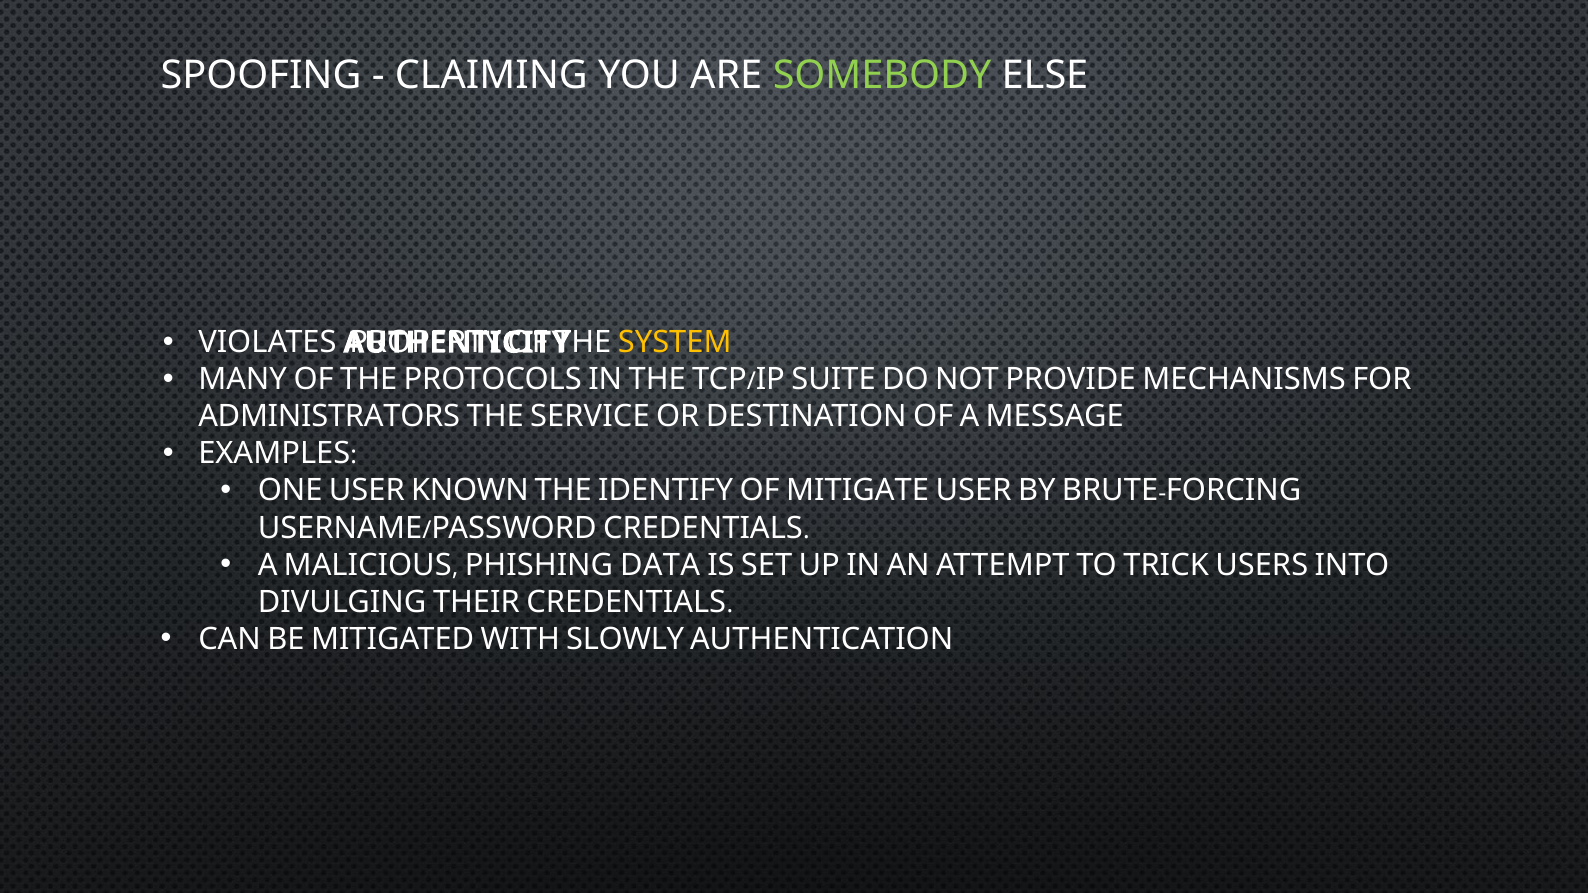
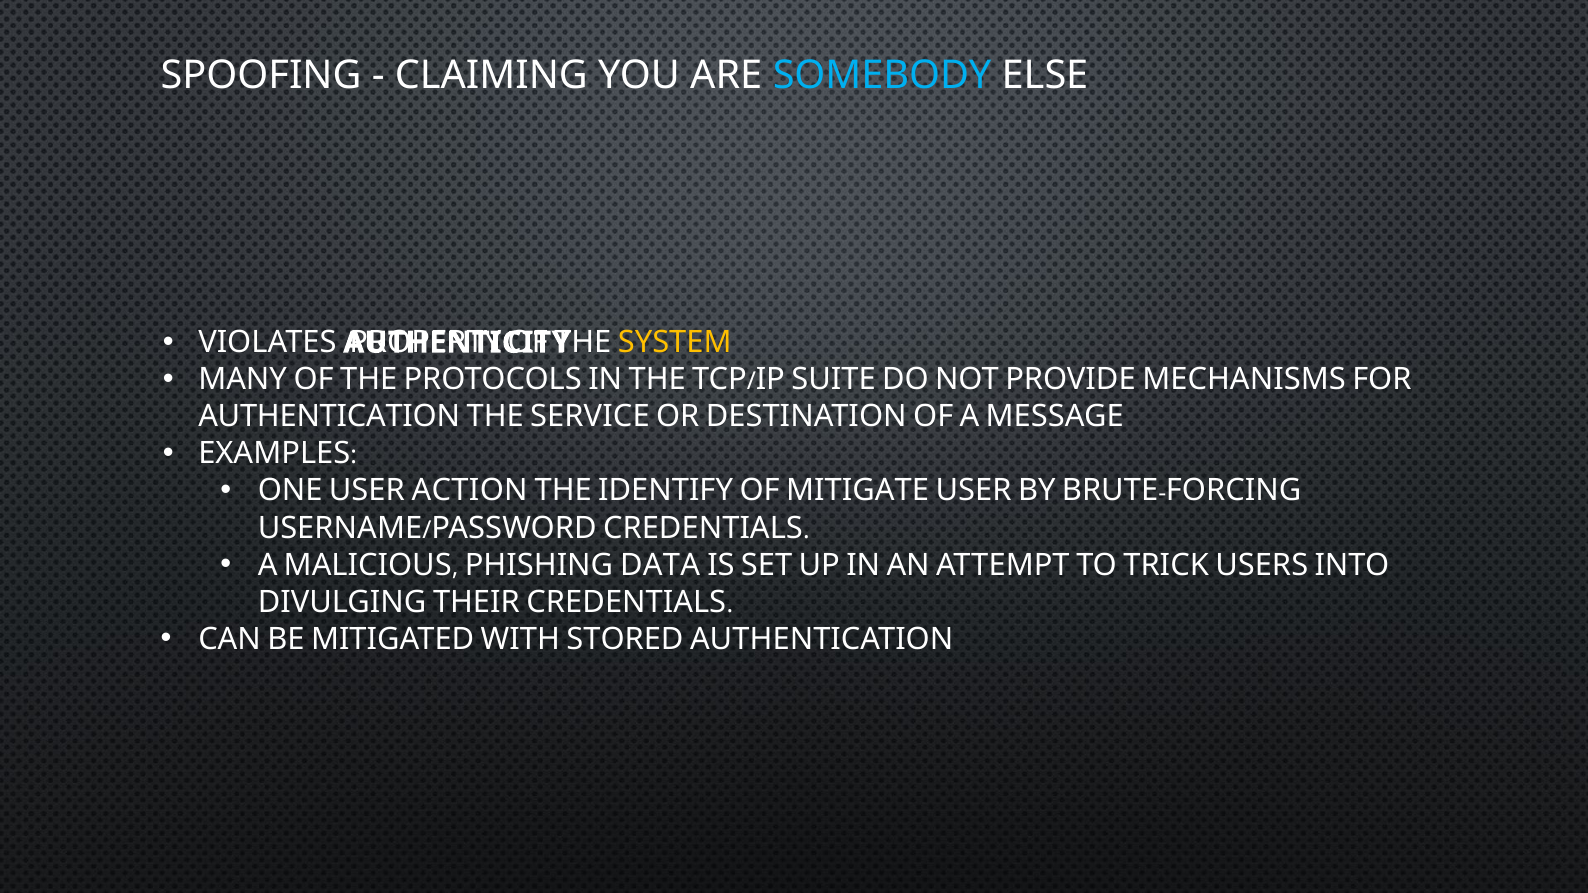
SOMEBODY colour: light green -> light blue
ADMINISTRATORS at (329, 417): ADMINISTRATORS -> AUTHENTICATION
KNOWN: KNOWN -> ACTION
SLOWLY: SLOWLY -> STORED
